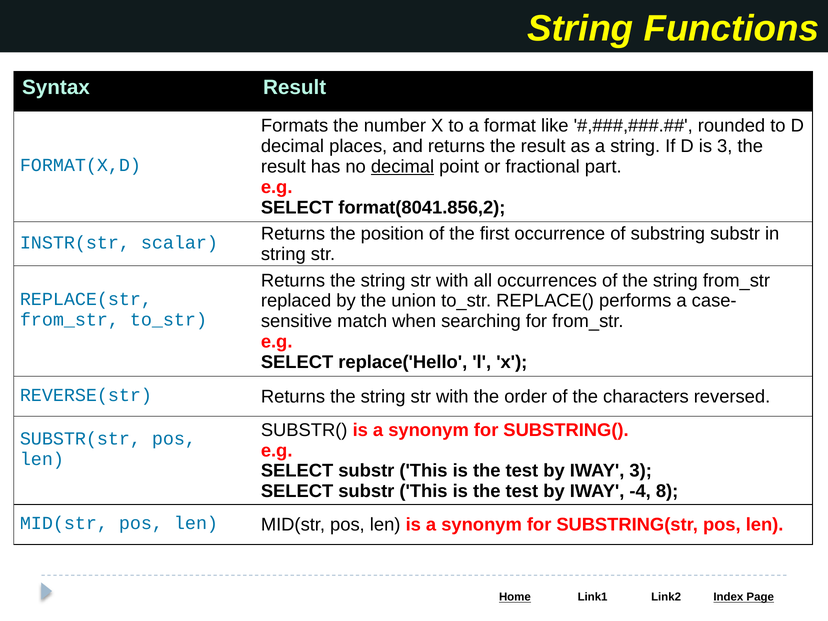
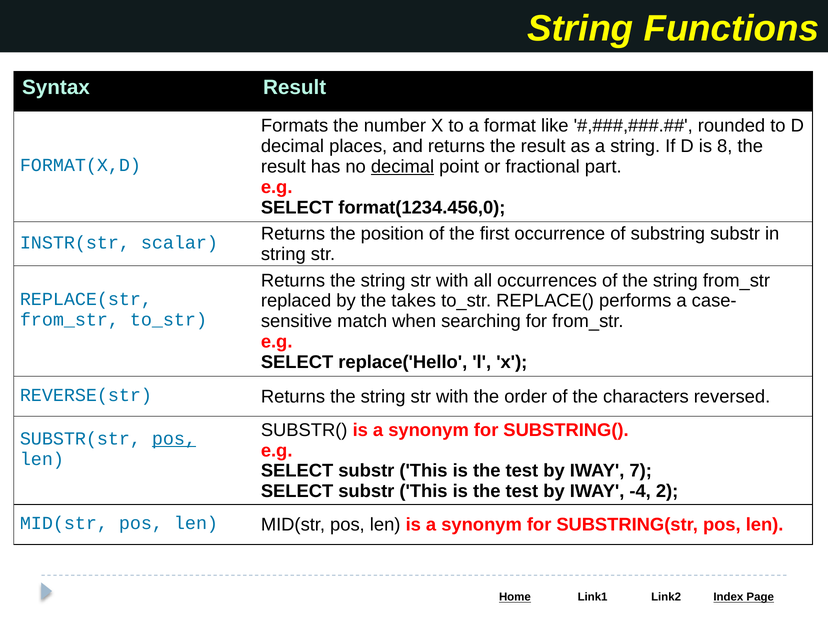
is 3: 3 -> 8
format(8041.856,2: format(8041.856,2 -> format(1234.456,0
union: union -> takes
pos at (174, 438) underline: none -> present
IWAY 3: 3 -> 7
8: 8 -> 2
